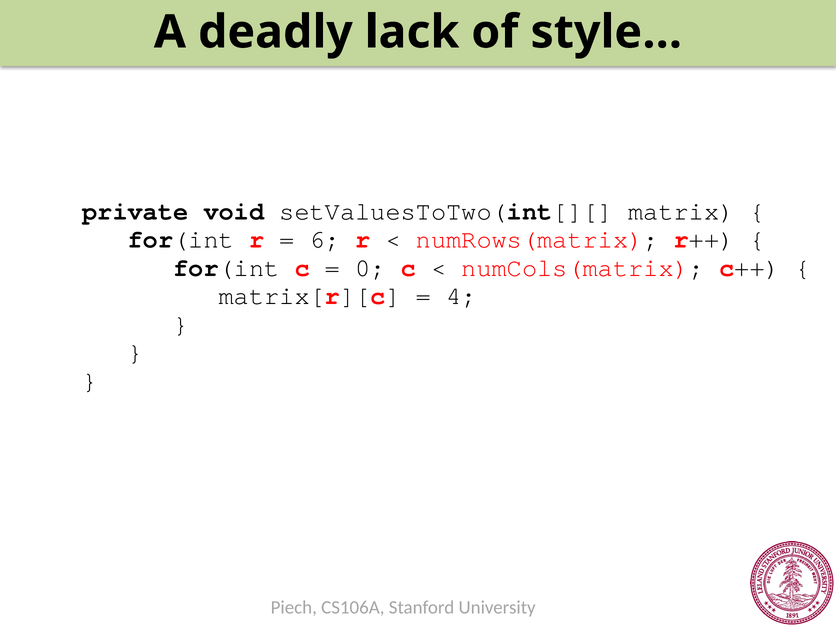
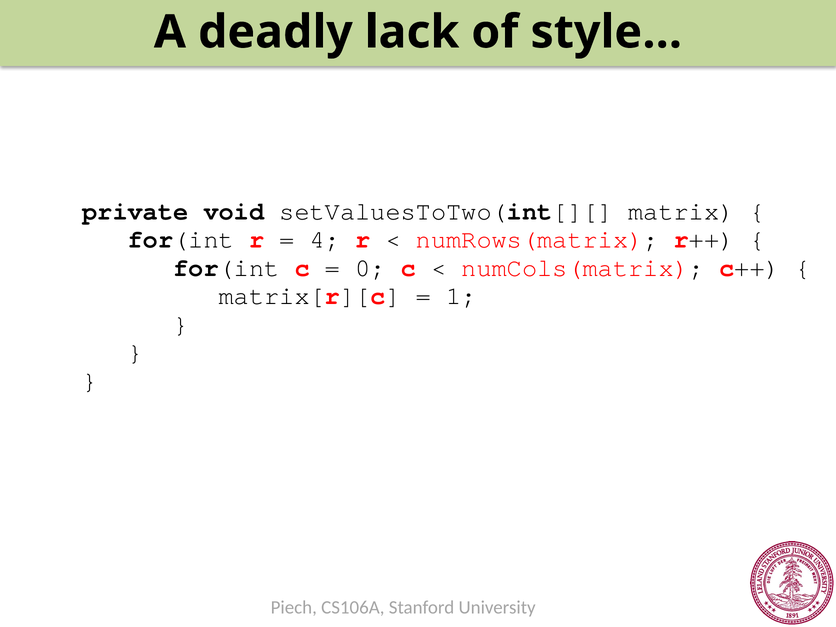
6: 6 -> 4
4: 4 -> 1
